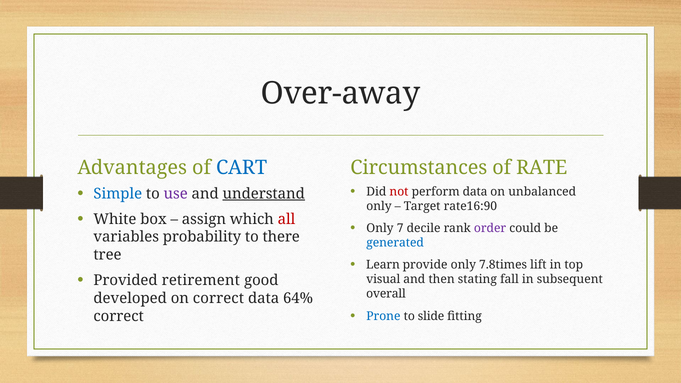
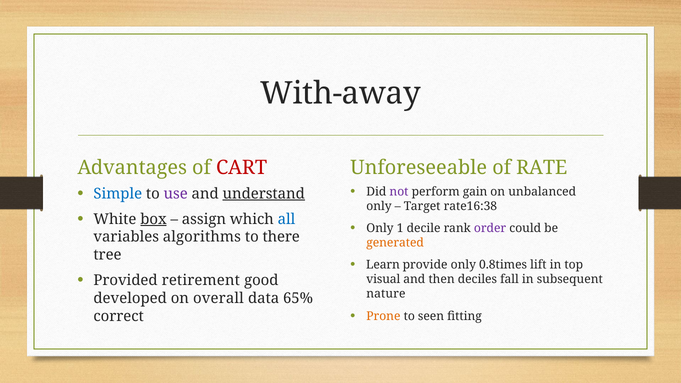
Over-away: Over-away -> With-away
CART colour: blue -> red
Circumstances: Circumstances -> Unforeseeable
not colour: red -> purple
perform data: data -> gain
rate16:90: rate16:90 -> rate16:38
box underline: none -> present
all colour: red -> blue
7: 7 -> 1
probability: probability -> algorithms
generated colour: blue -> orange
7.8times: 7.8times -> 0.8times
stating: stating -> deciles
overall: overall -> nature
on correct: correct -> overall
64%: 64% -> 65%
Prone colour: blue -> orange
slide: slide -> seen
